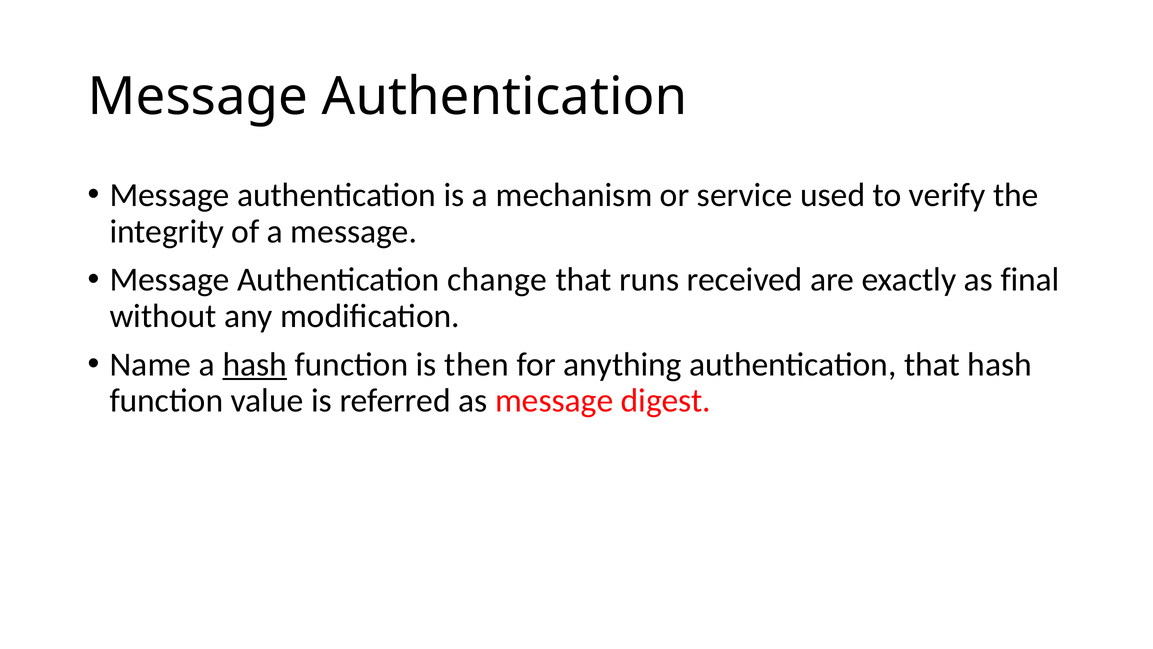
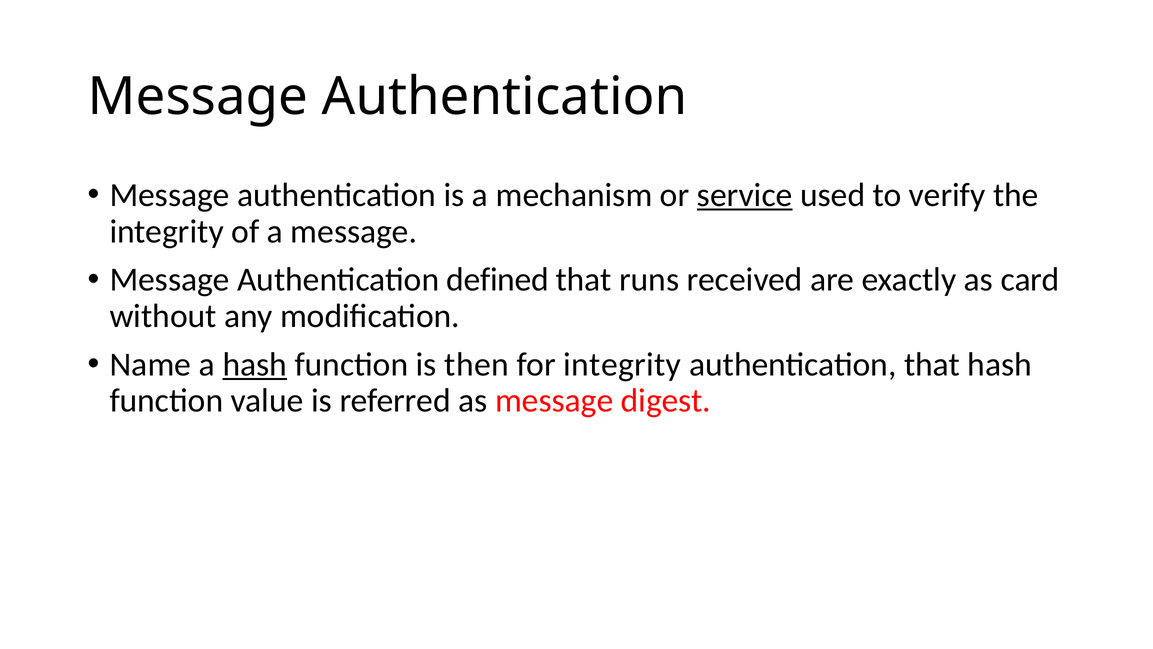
service underline: none -> present
change: change -> defined
final: final -> card
for anything: anything -> integrity
